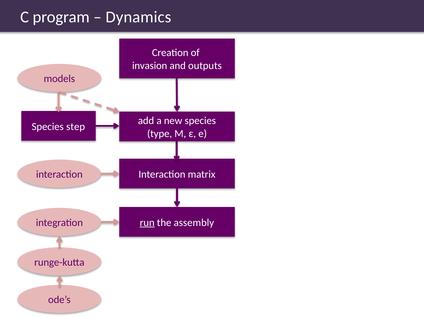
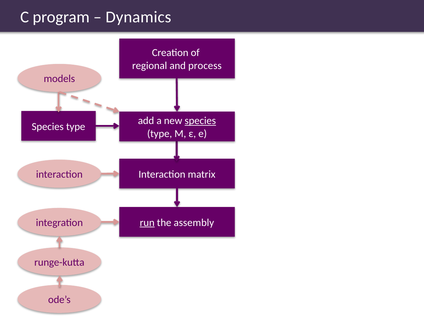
invasion: invasion -> regional
outputs: outputs -> process
species at (200, 121) underline: none -> present
step at (76, 127): step -> type
